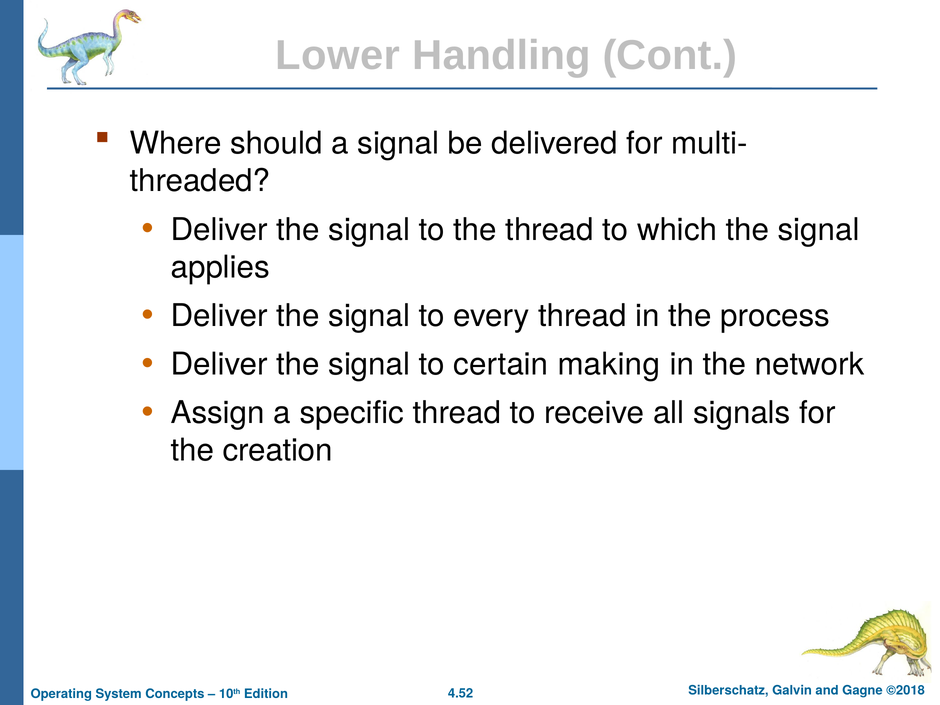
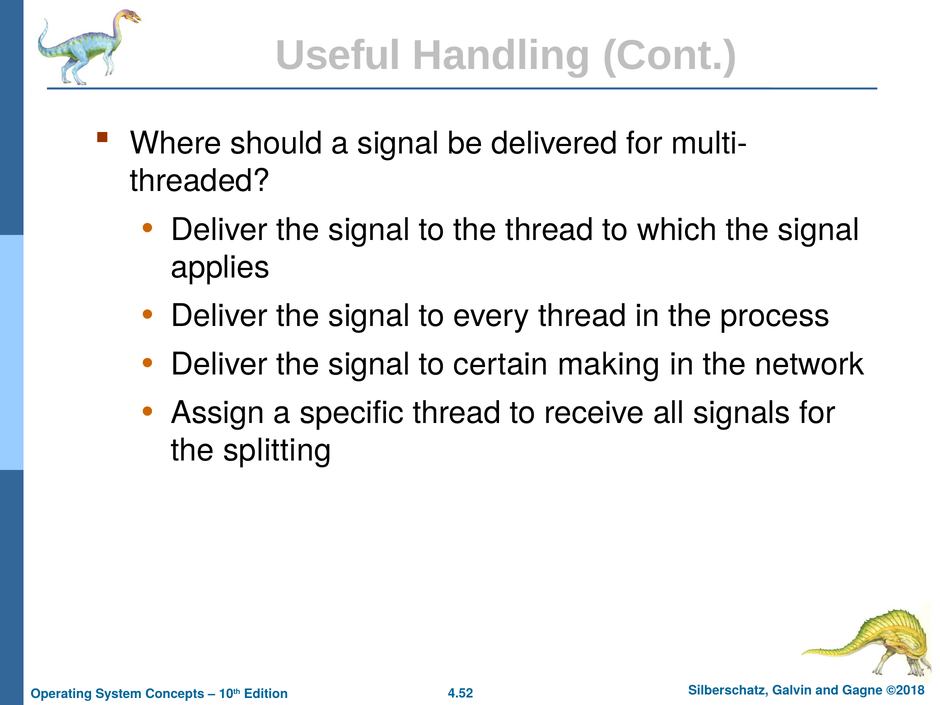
Lower: Lower -> Useful
creation: creation -> splitting
